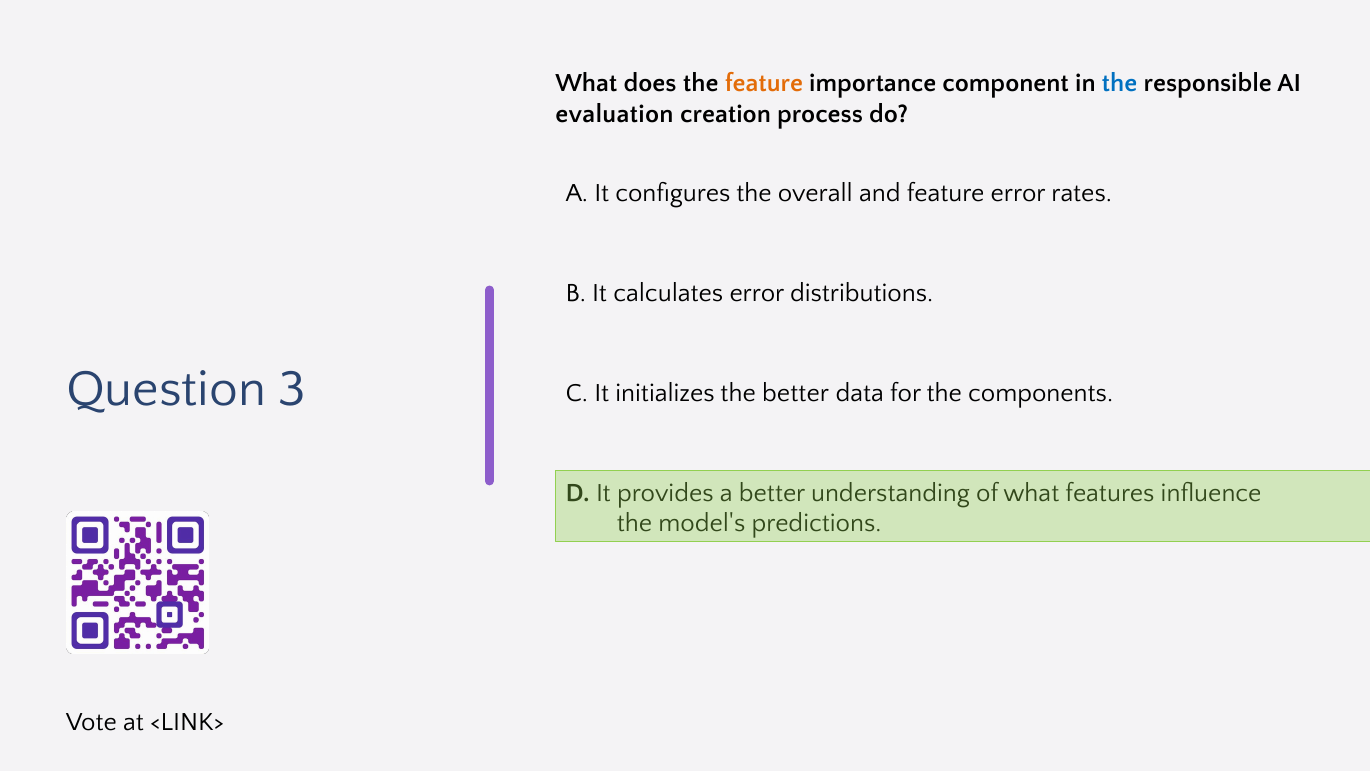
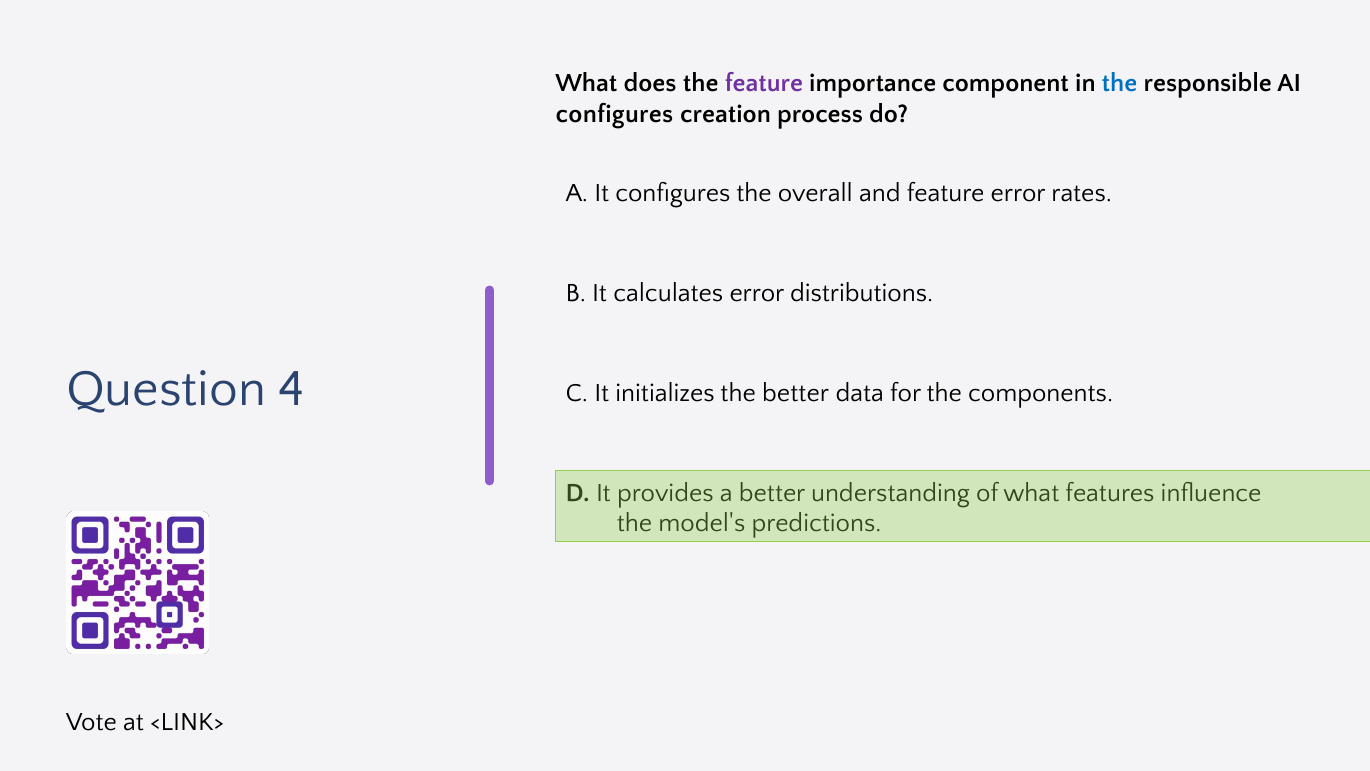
feature at (764, 83) colour: orange -> purple
evaluation at (614, 114): evaluation -> configures
3: 3 -> 4
